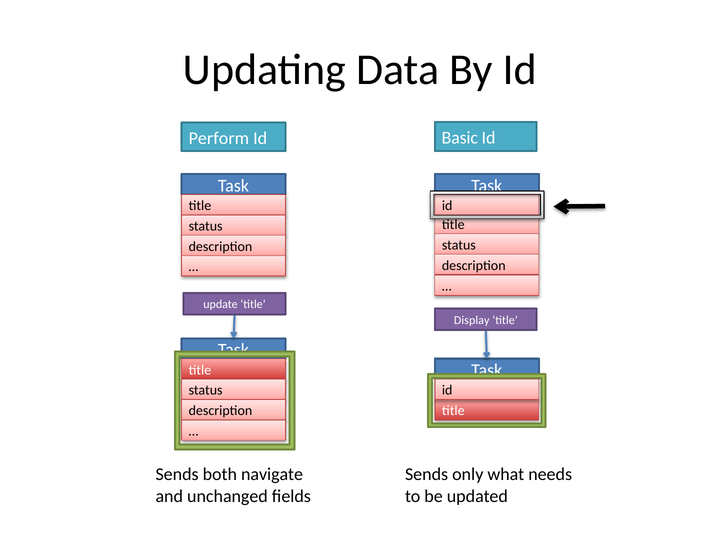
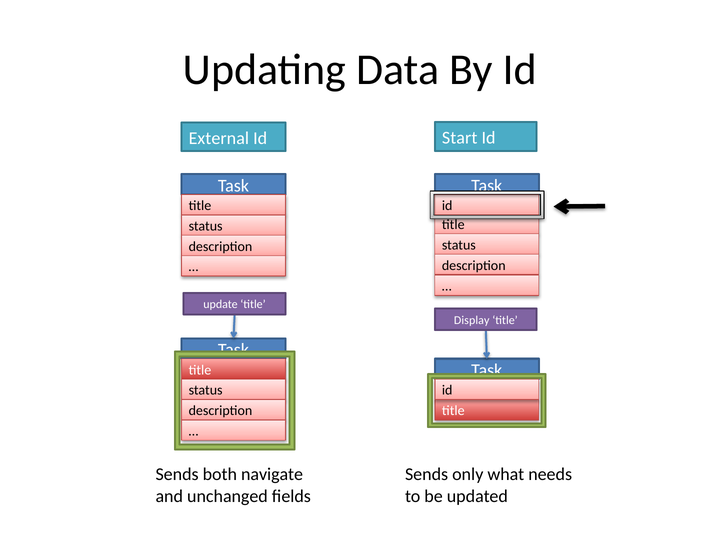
Perform: Perform -> External
Basic: Basic -> Start
